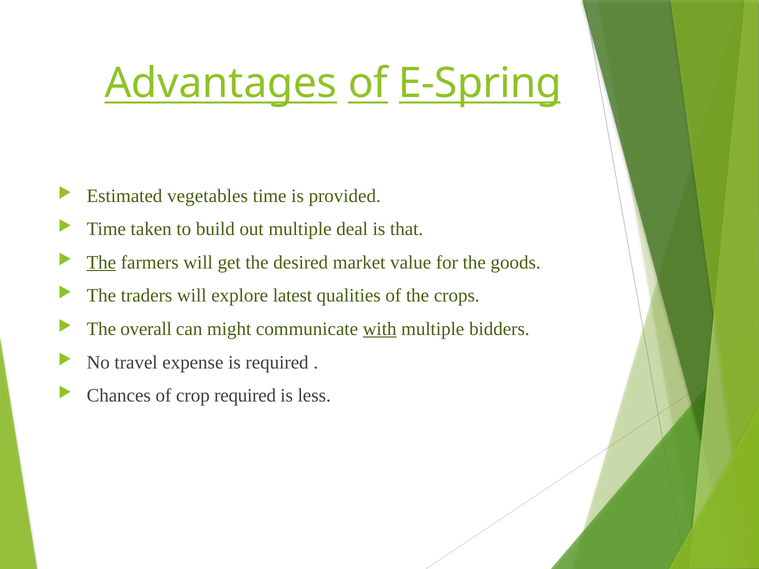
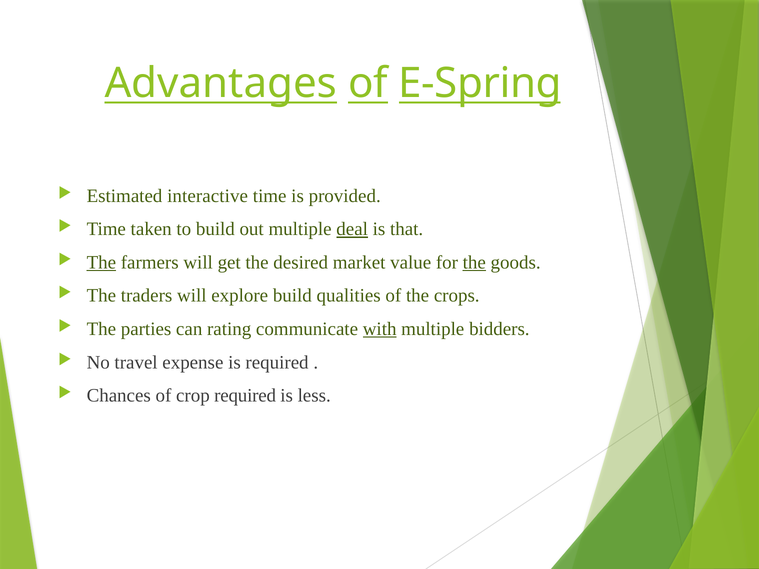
vegetables: vegetables -> interactive
deal underline: none -> present
the at (474, 262) underline: none -> present
explore latest: latest -> build
overall: overall -> parties
might: might -> rating
